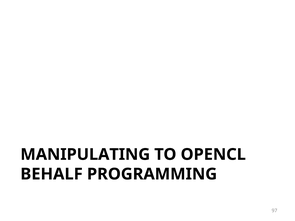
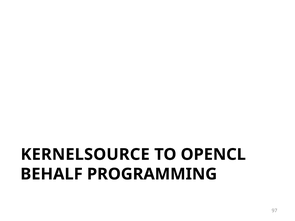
MANIPULATING: MANIPULATING -> KERNELSOURCE
